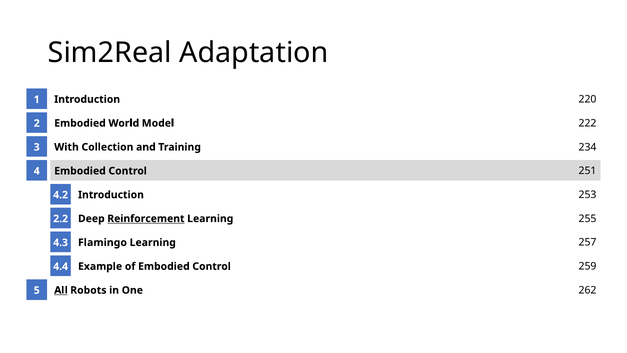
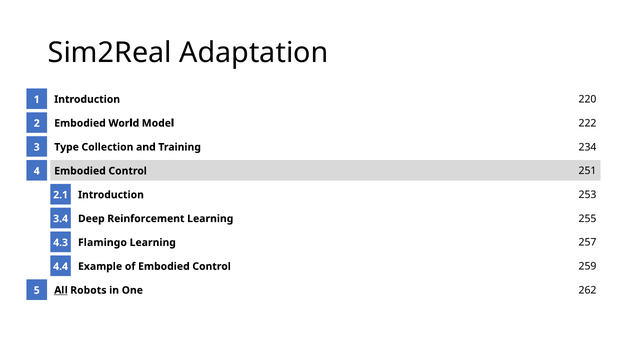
With: With -> Type
4.2: 4.2 -> 2.1
Reinforcement underline: present -> none
2.2: 2.2 -> 3.4
